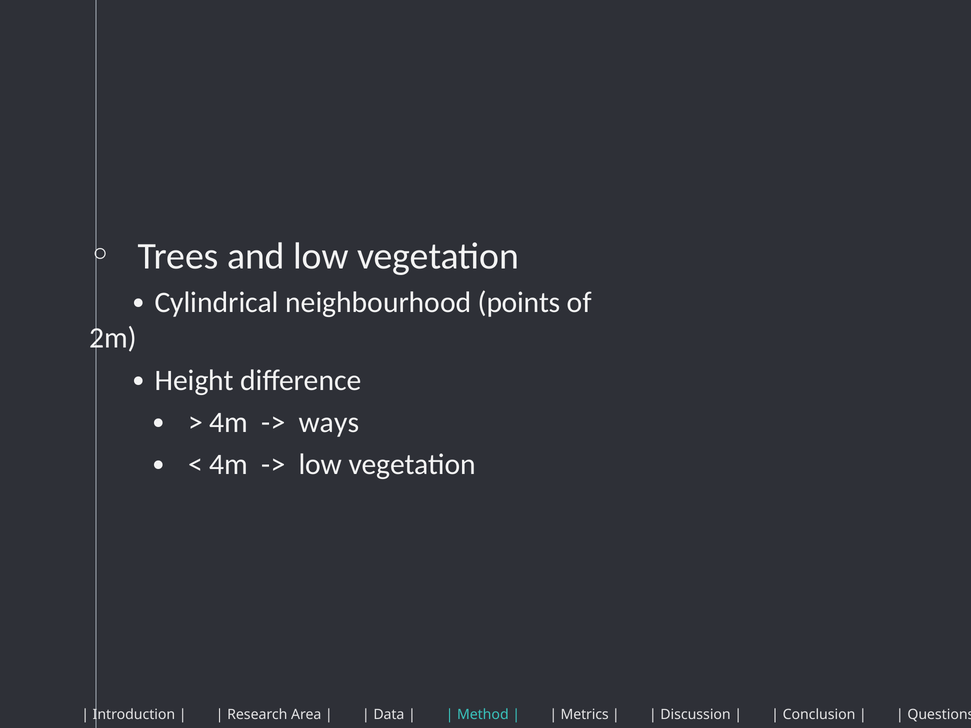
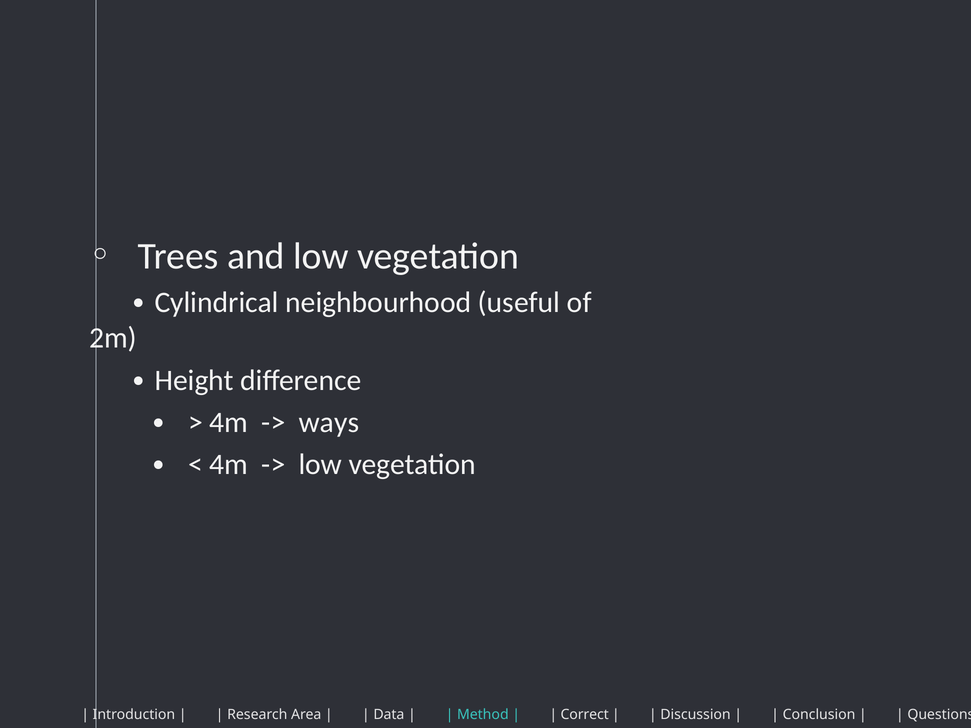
points: points -> useful
Metrics: Metrics -> Correct
